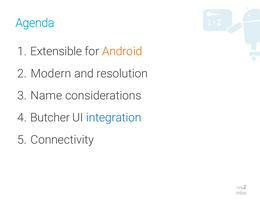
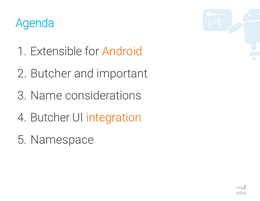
Modern at (51, 73): Modern -> Butcher
resolution: resolution -> important
integration colour: blue -> orange
Connectivity: Connectivity -> Namespace
